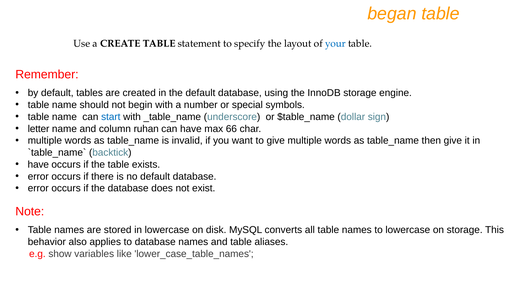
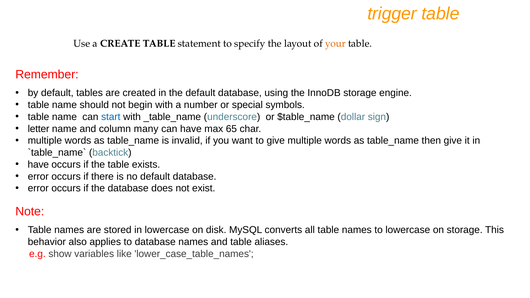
began: began -> trigger
your colour: blue -> orange
ruhan: ruhan -> many
66: 66 -> 65
